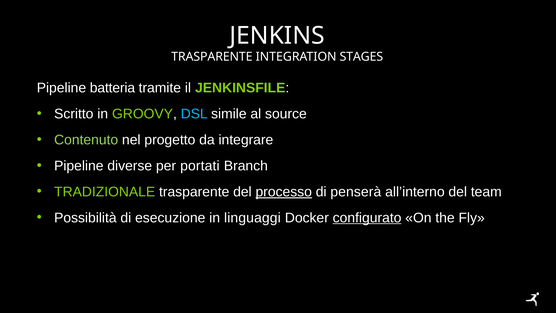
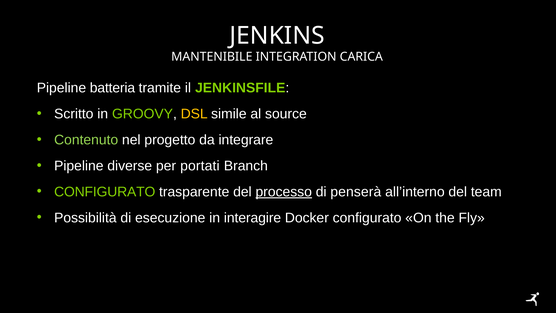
TRASPARENTE at (212, 57): TRASPARENTE -> MANTENIBILE
STAGES: STAGES -> CARICA
DSL colour: light blue -> yellow
TRADIZIONALE at (105, 192): TRADIZIONALE -> CONFIGURATO
linguaggi: linguaggi -> interagire
configurato at (367, 218) underline: present -> none
